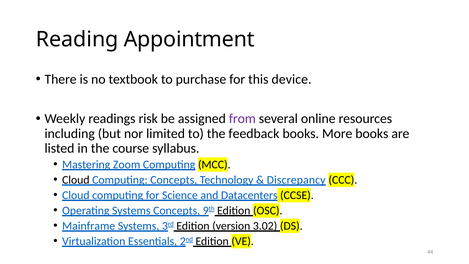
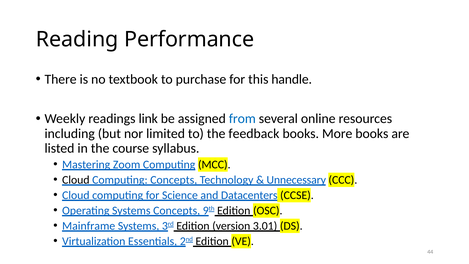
Appointment: Appointment -> Performance
device: device -> handle
risk: risk -> link
from colour: purple -> blue
Discrepancy: Discrepancy -> Unnecessary
3.02: 3.02 -> 3.01
